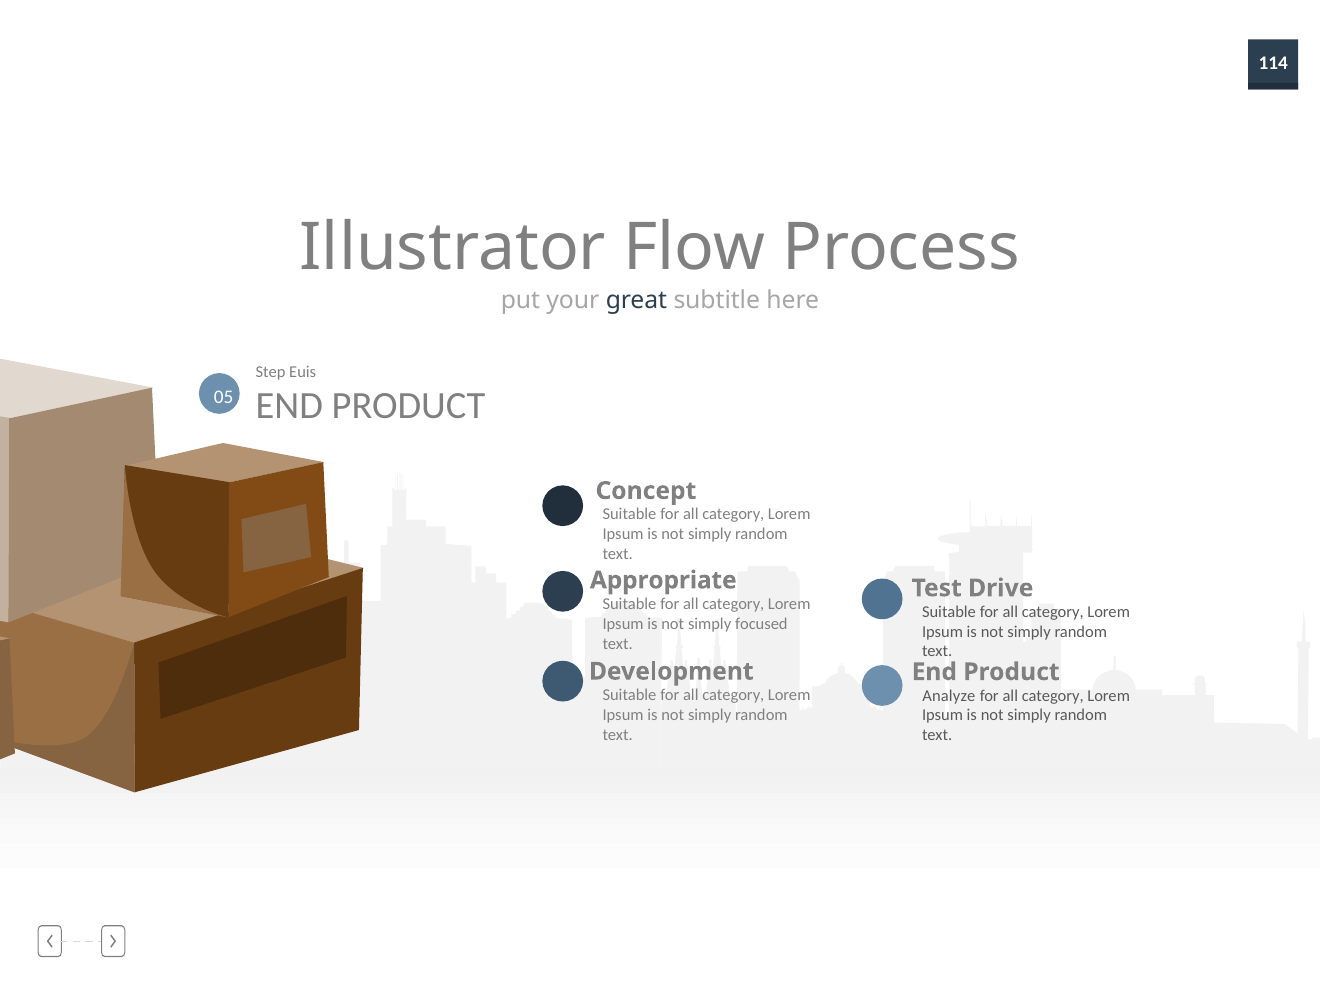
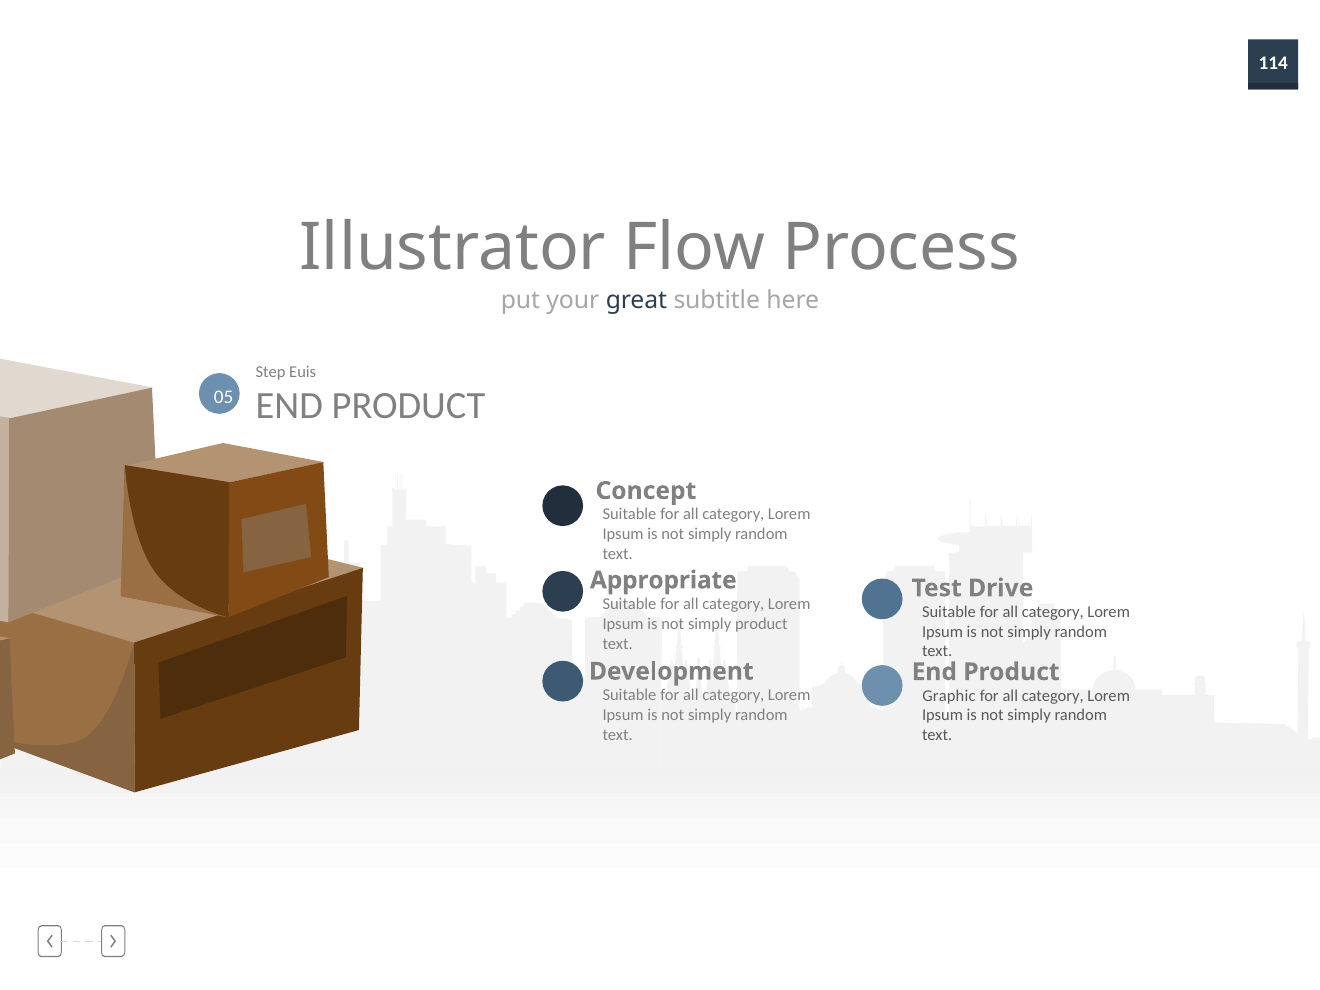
simply focused: focused -> product
Analyze: Analyze -> Graphic
